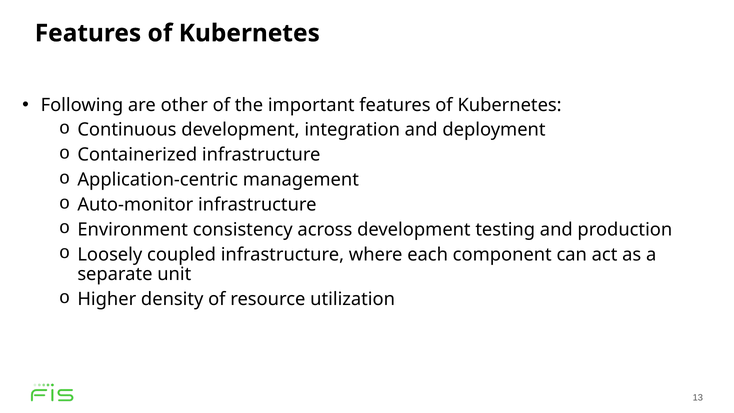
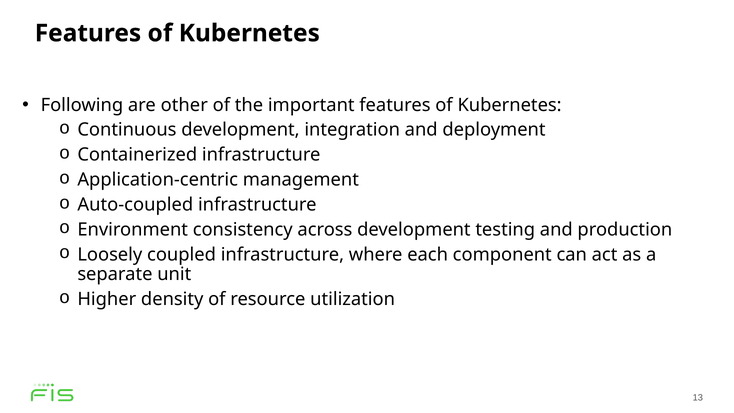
Auto-monitor: Auto-monitor -> Auto-coupled
